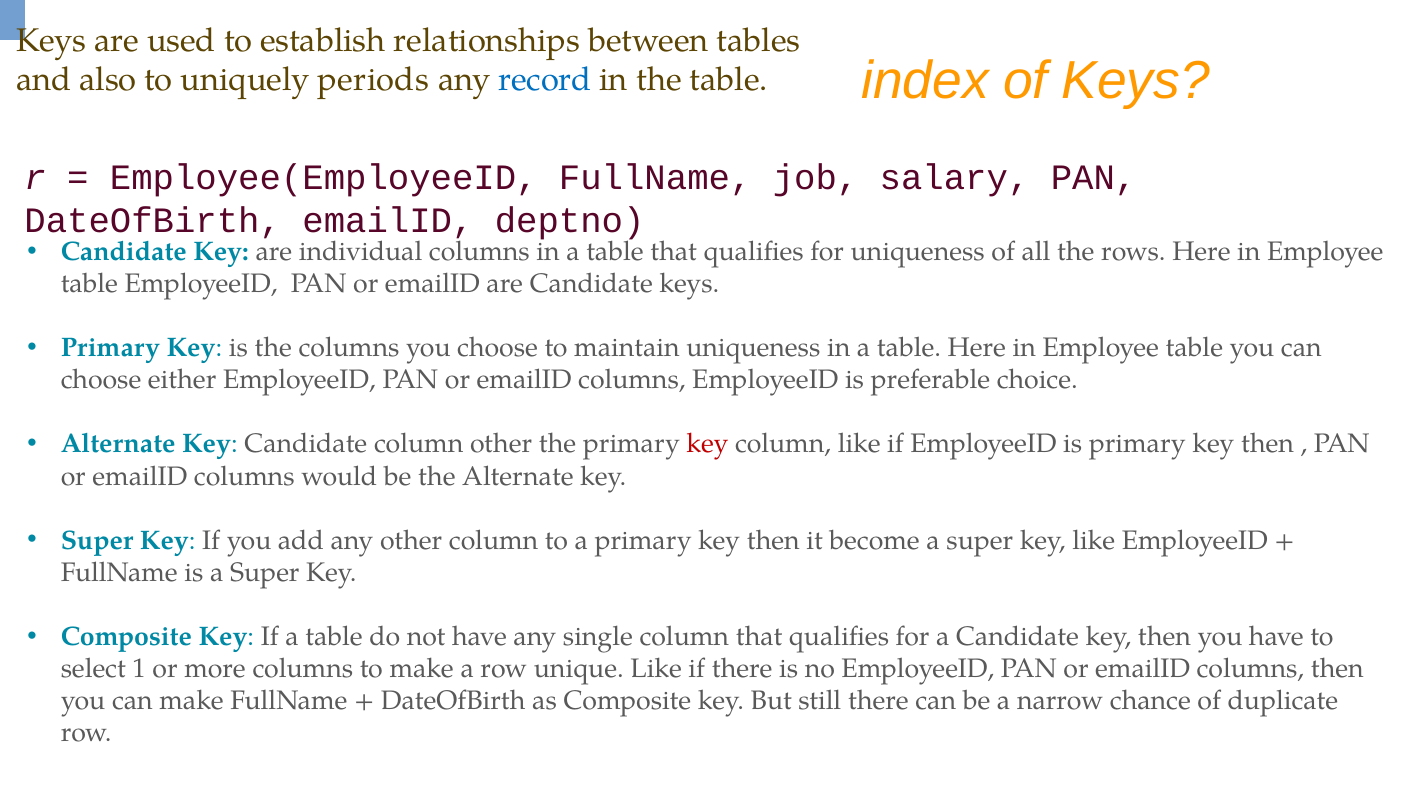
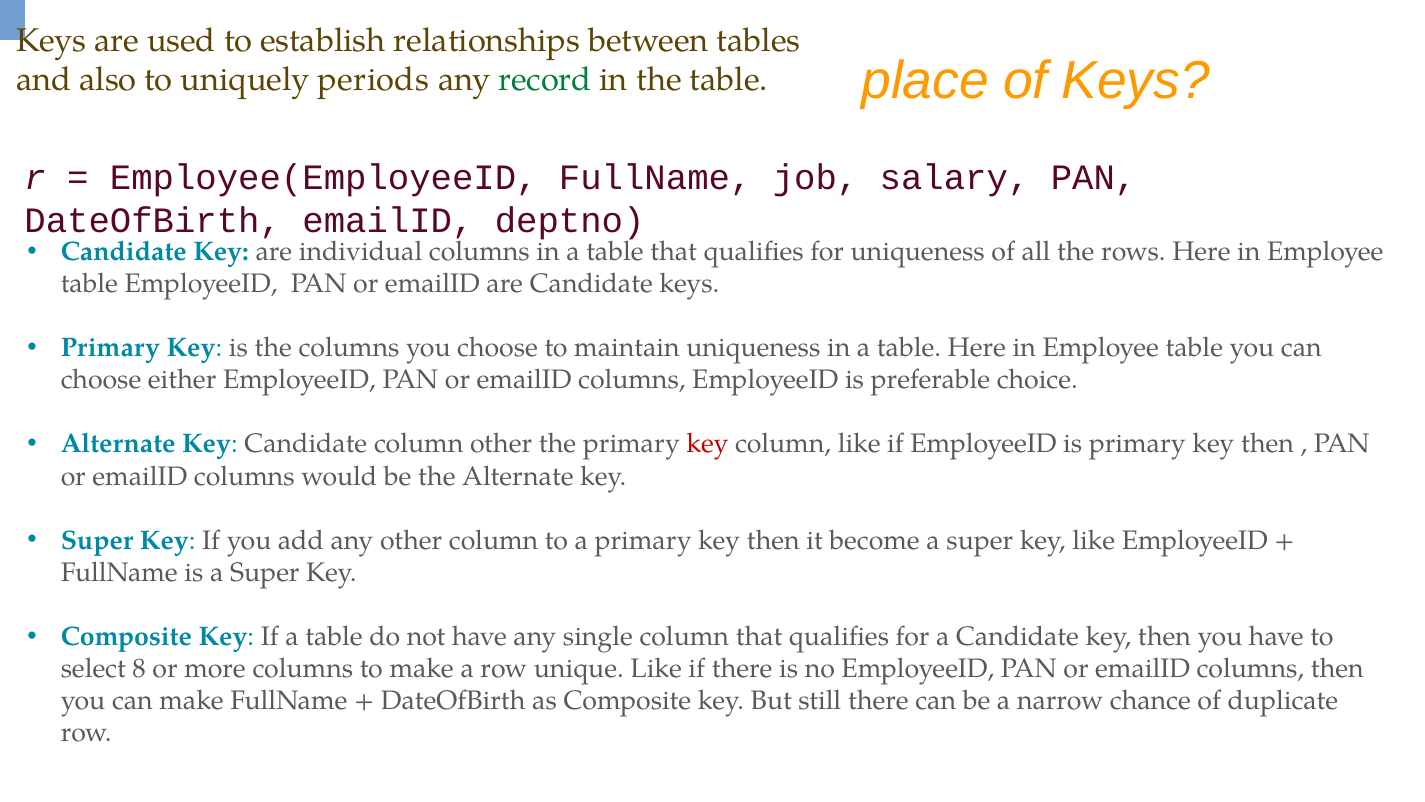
index: index -> place
record colour: blue -> green
1: 1 -> 8
